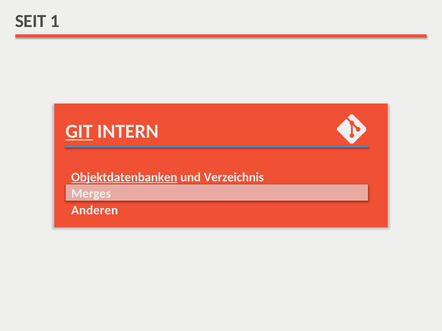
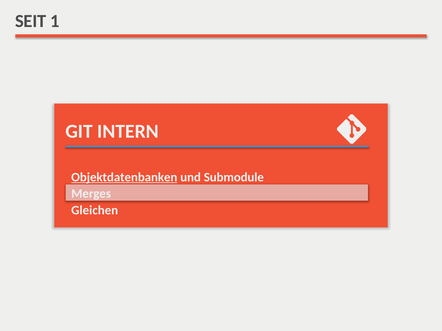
GIT underline: present -> none
Verzeichnis: Verzeichnis -> Submodule
Anderen: Anderen -> Gleichen
